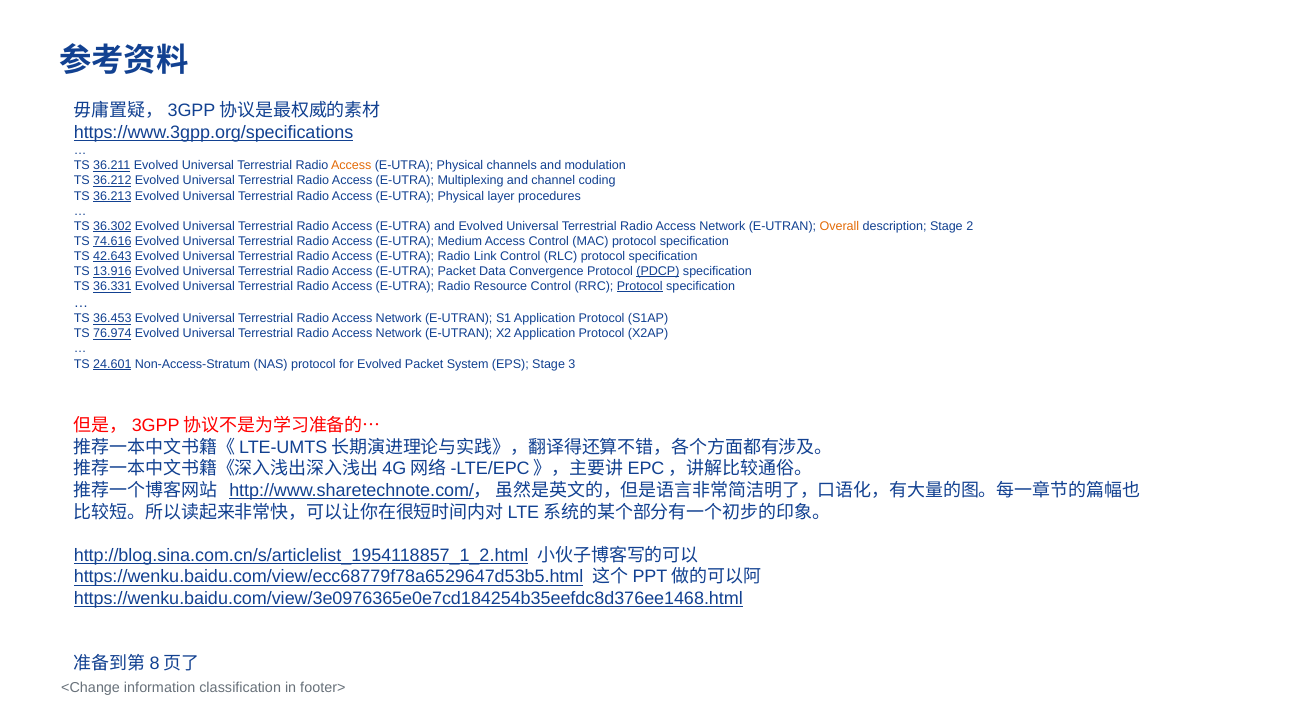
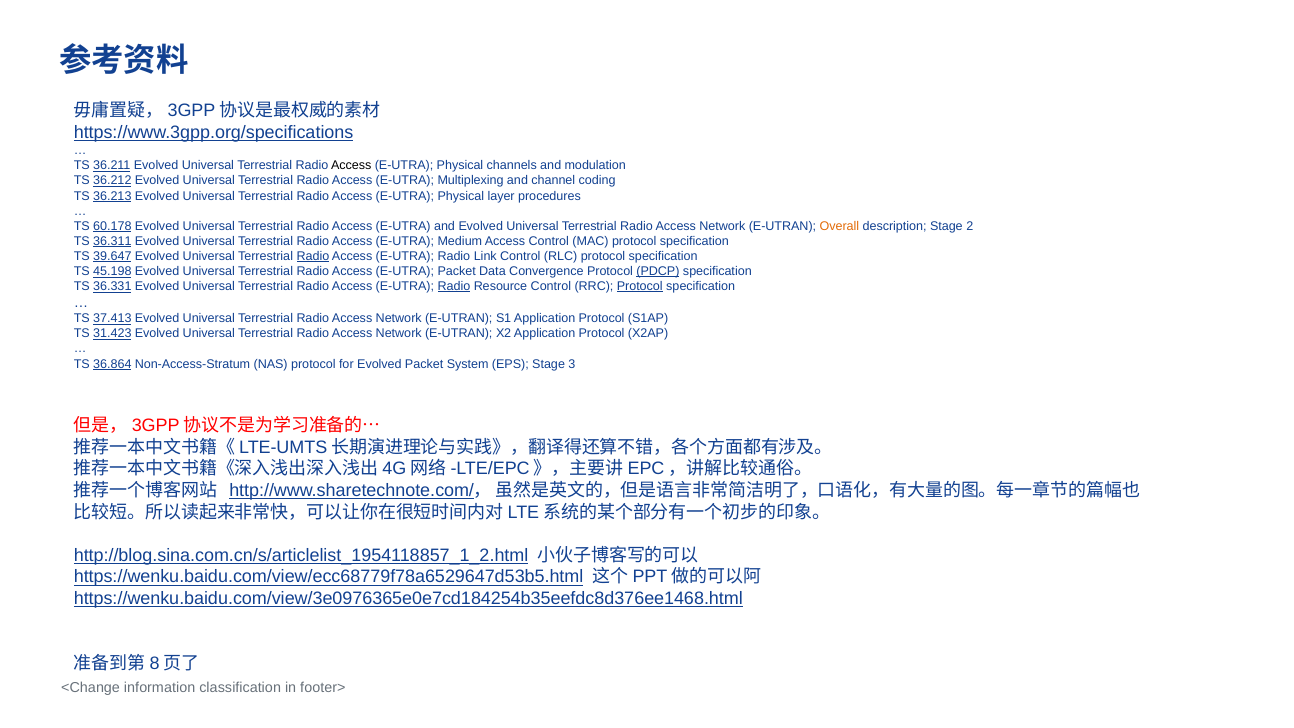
Access at (351, 166) colour: orange -> black
36.302: 36.302 -> 60.178
74.616: 74.616 -> 36.311
42.643: 42.643 -> 39.647
Radio at (313, 256) underline: none -> present
13.916: 13.916 -> 45.198
Radio at (454, 286) underline: none -> present
36.453: 36.453 -> 37.413
76.974: 76.974 -> 31.423
24.601: 24.601 -> 36.864
